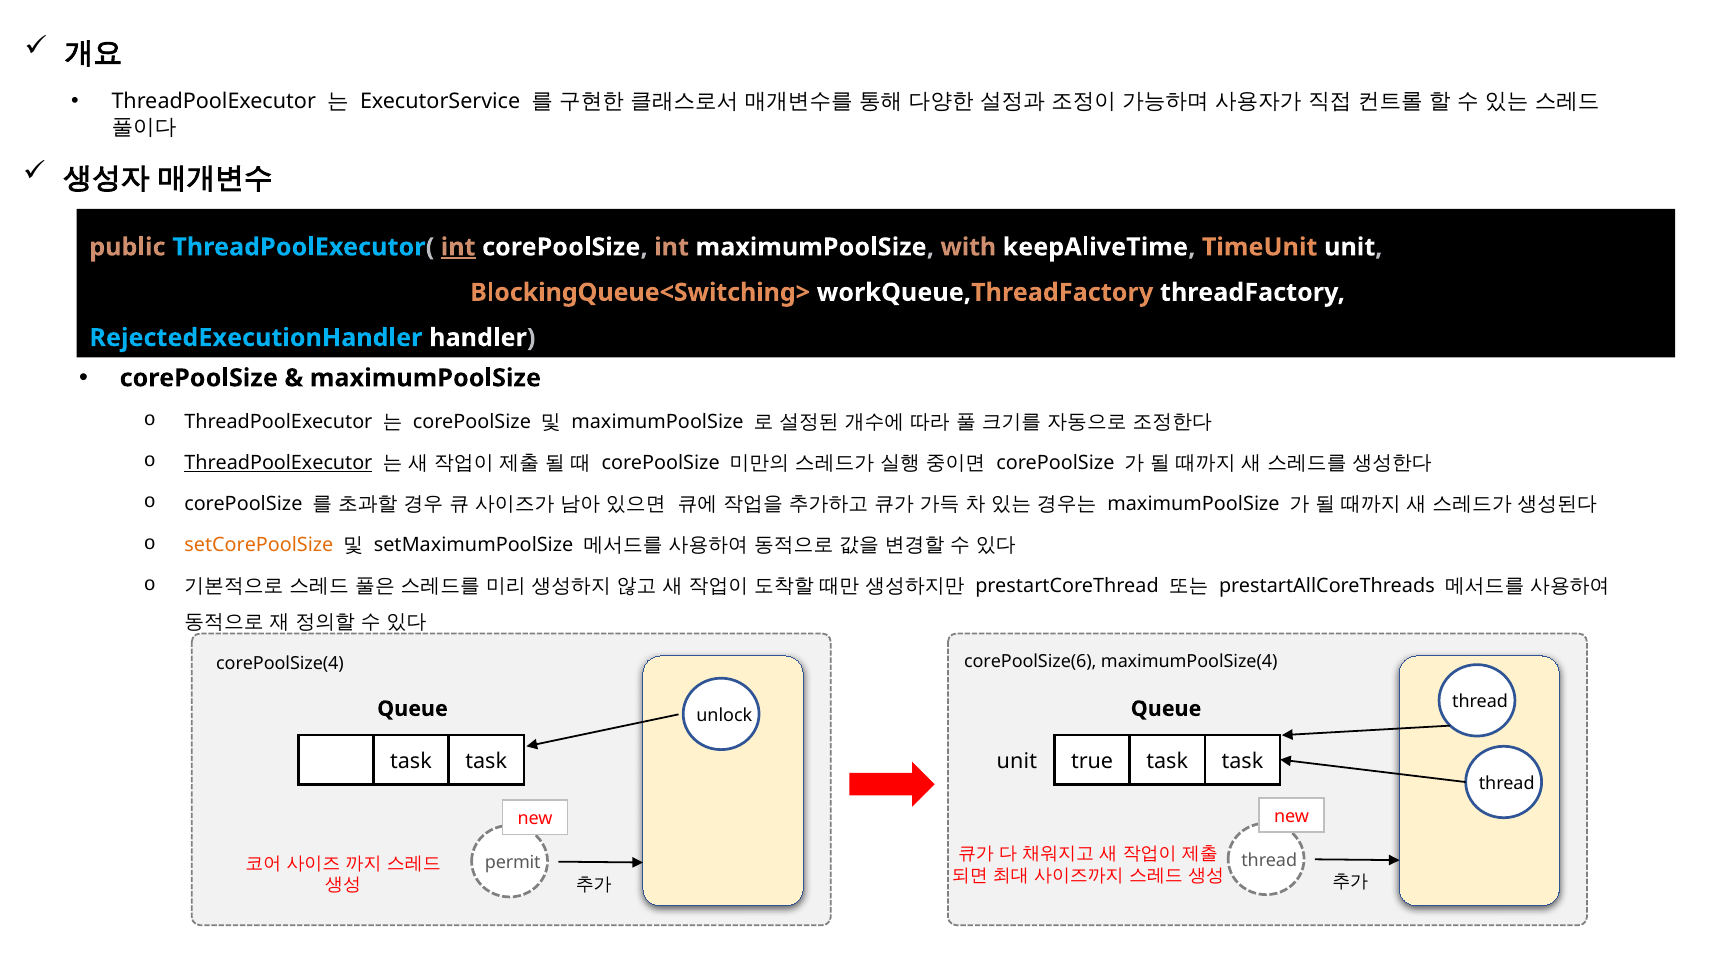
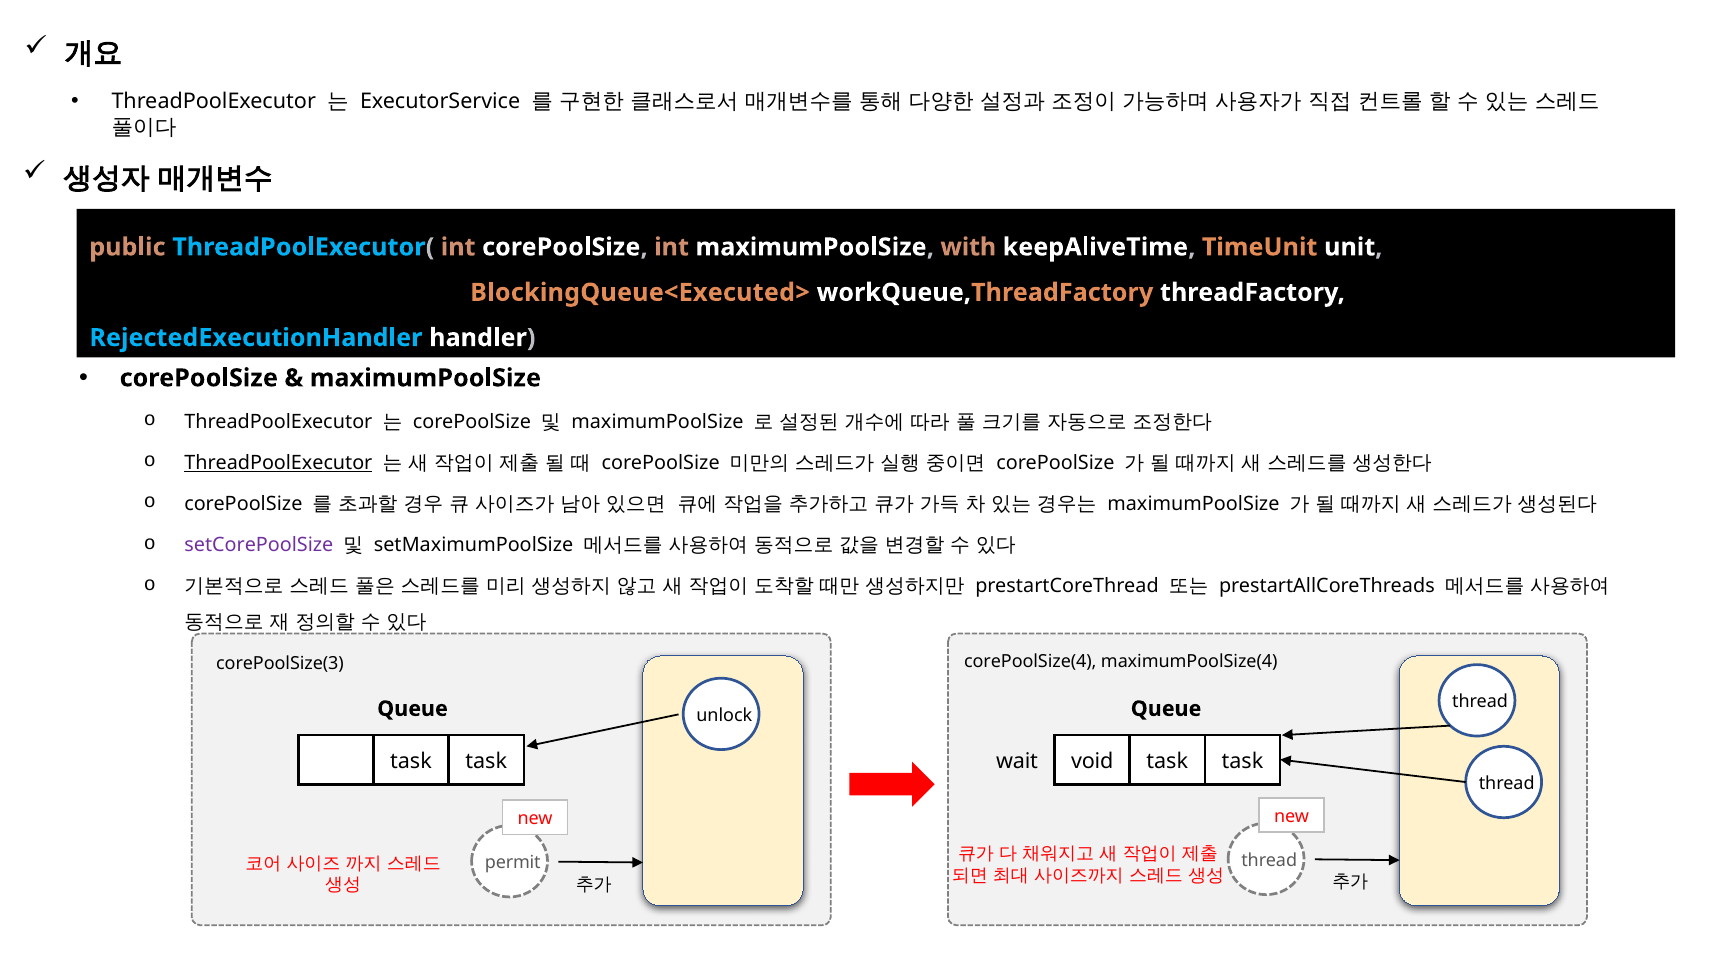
int at (458, 247) underline: present -> none
BlockingQueue<Switching>: BlockingQueue<Switching> -> BlockingQueue<Executed>
setCorePoolSize colour: orange -> purple
corePoolSize(6: corePoolSize(6 -> corePoolSize(4
corePoolSize(4: corePoolSize(4 -> corePoolSize(3
true: true -> void
unit at (1017, 762): unit -> wait
